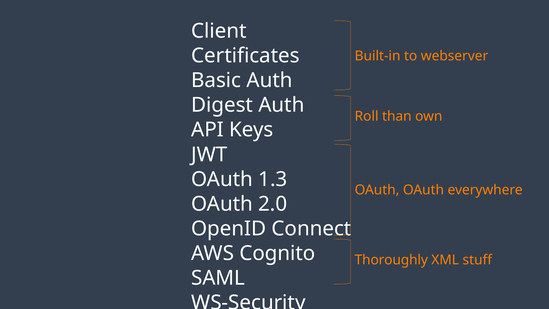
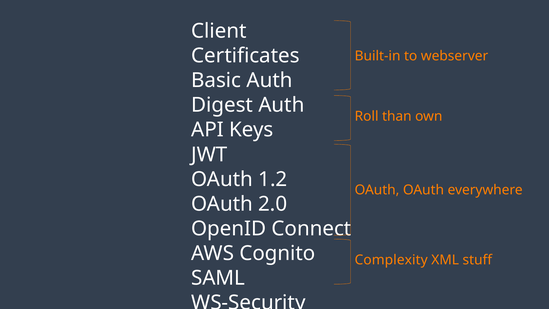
1.3: 1.3 -> 1.2
Thoroughly: Thoroughly -> Complexity
